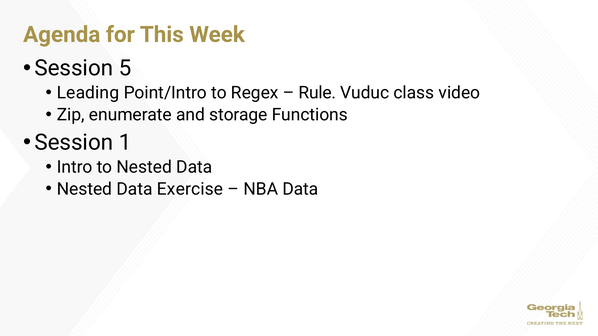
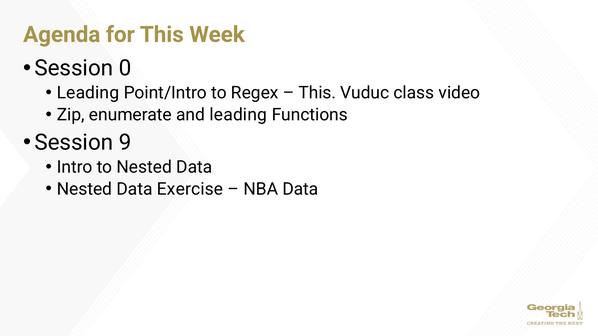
5: 5 -> 0
Rule at (317, 93): Rule -> This
and storage: storage -> leading
1: 1 -> 9
